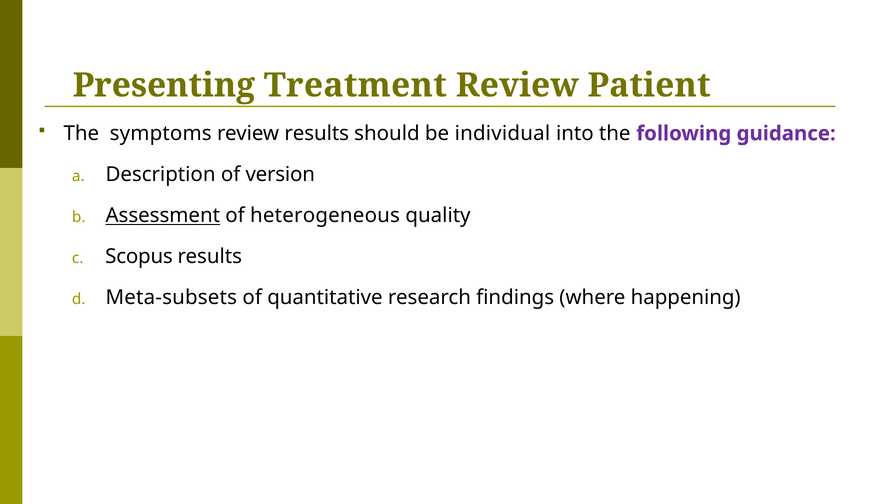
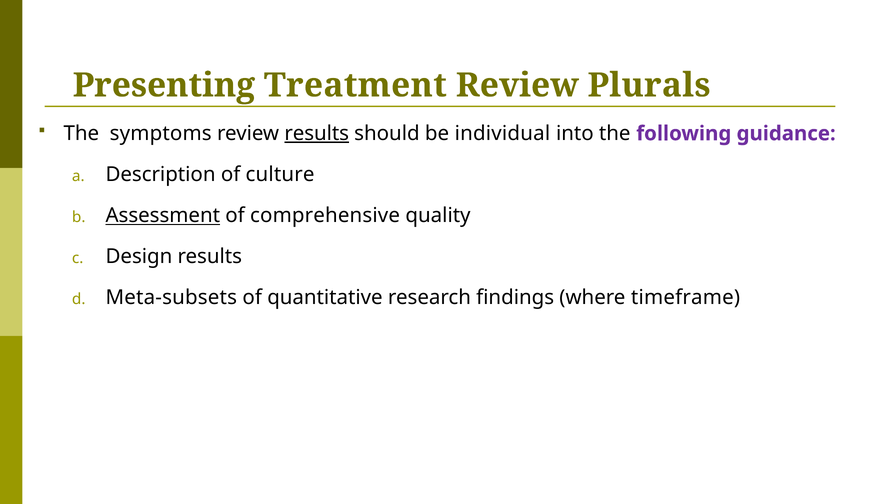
Patient: Patient -> Plurals
results at (317, 133) underline: none -> present
version: version -> culture
heterogeneous: heterogeneous -> comprehensive
Scopus: Scopus -> Design
happening: happening -> timeframe
